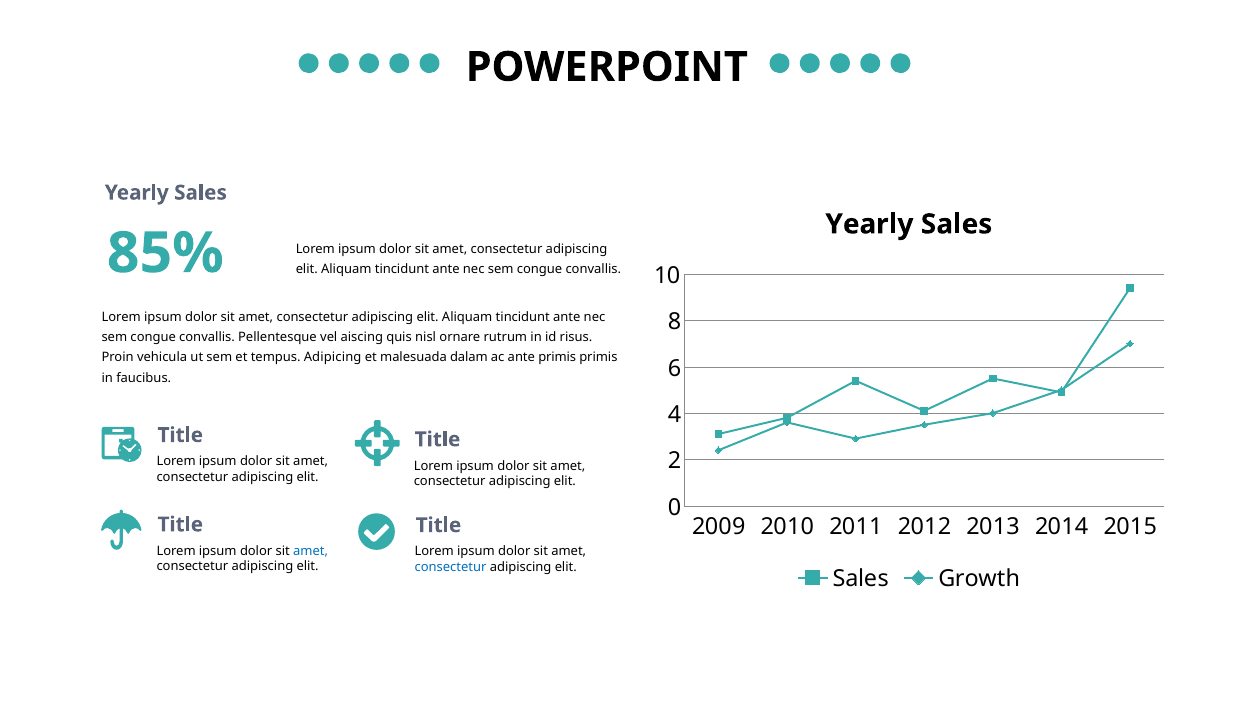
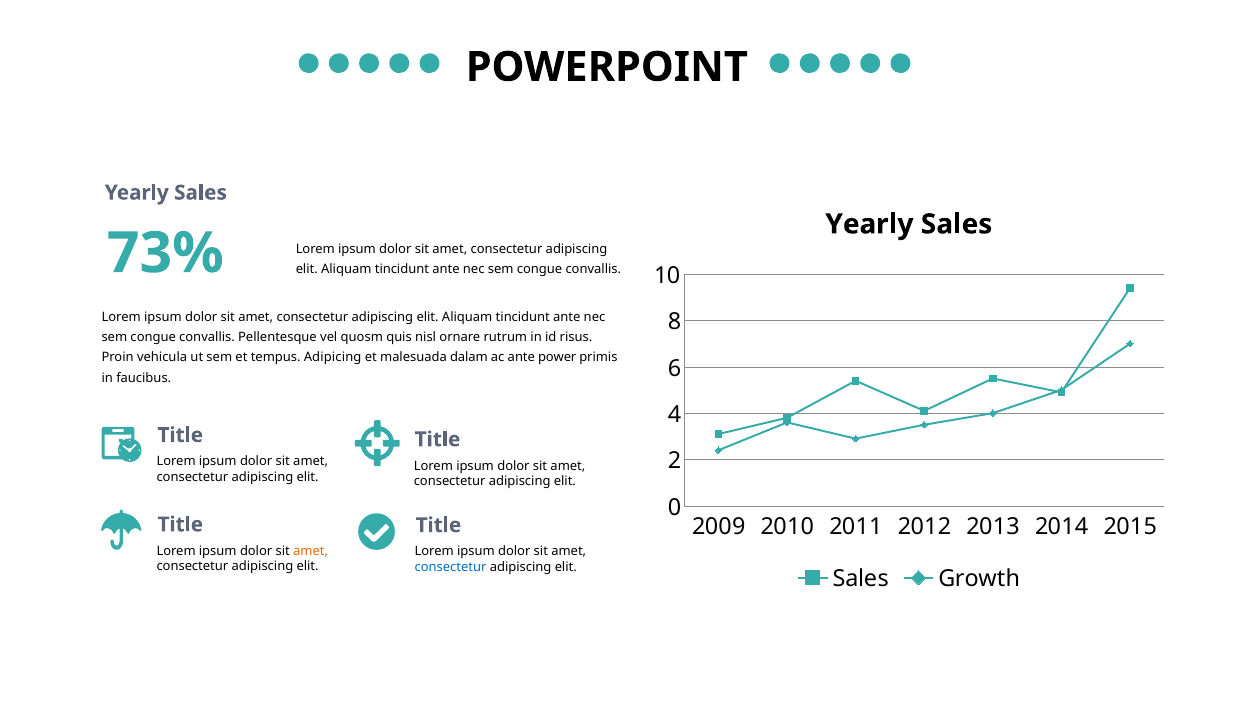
85%: 85% -> 73%
aiscing: aiscing -> quosm
ante primis: primis -> power
amet at (311, 551) colour: blue -> orange
